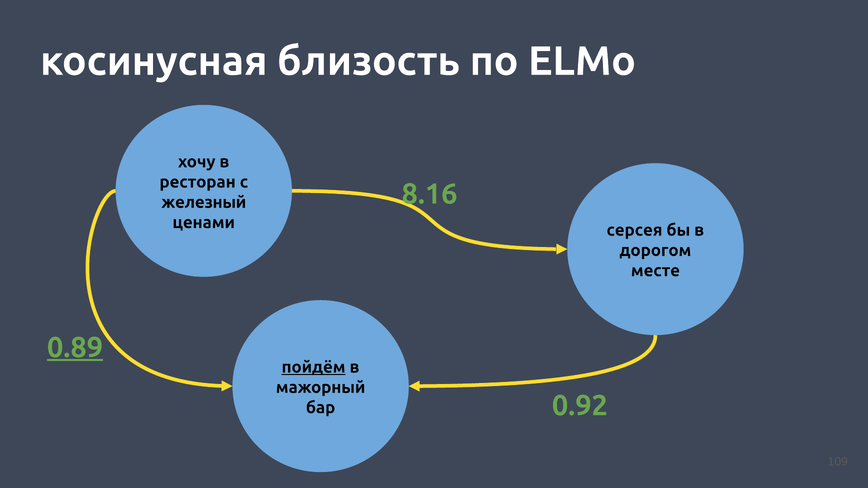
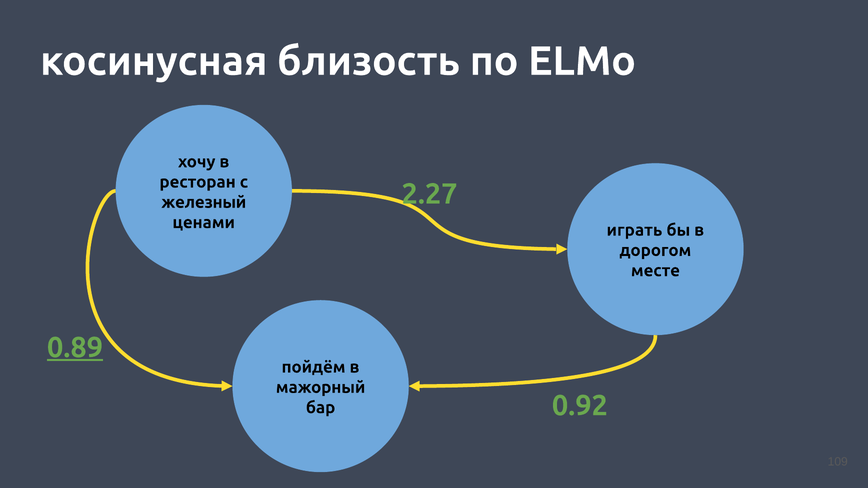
8.16: 8.16 -> 2.27
серсея: серсея -> играть
пойдём underline: present -> none
